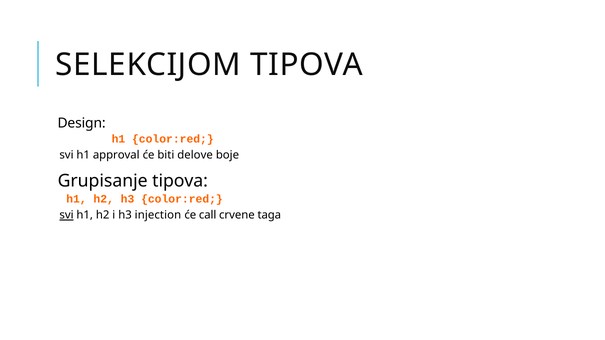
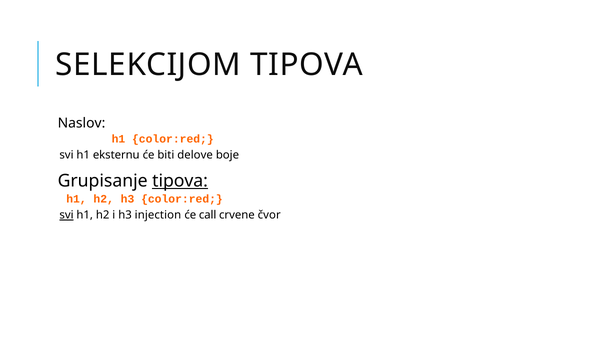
Design: Design -> Naslov
approval: approval -> eksternu
tipova at (180, 181) underline: none -> present
taga: taga -> čvor
